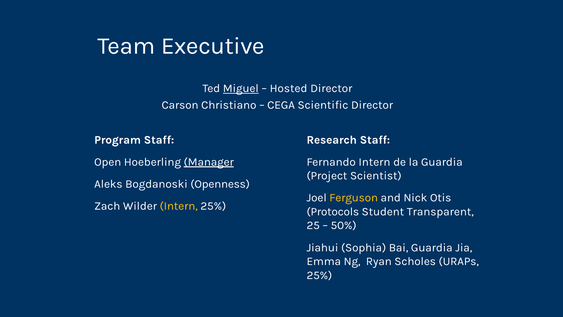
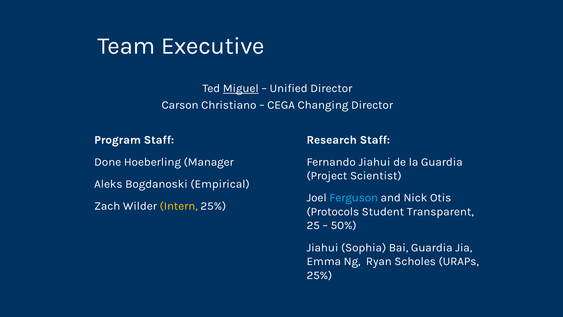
Hosted: Hosted -> Unified
Scientific: Scientific -> Changing
Open: Open -> Done
Manager underline: present -> none
Fernando Intern: Intern -> Jiahui
Openness: Openness -> Empirical
Ferguson colour: yellow -> light blue
